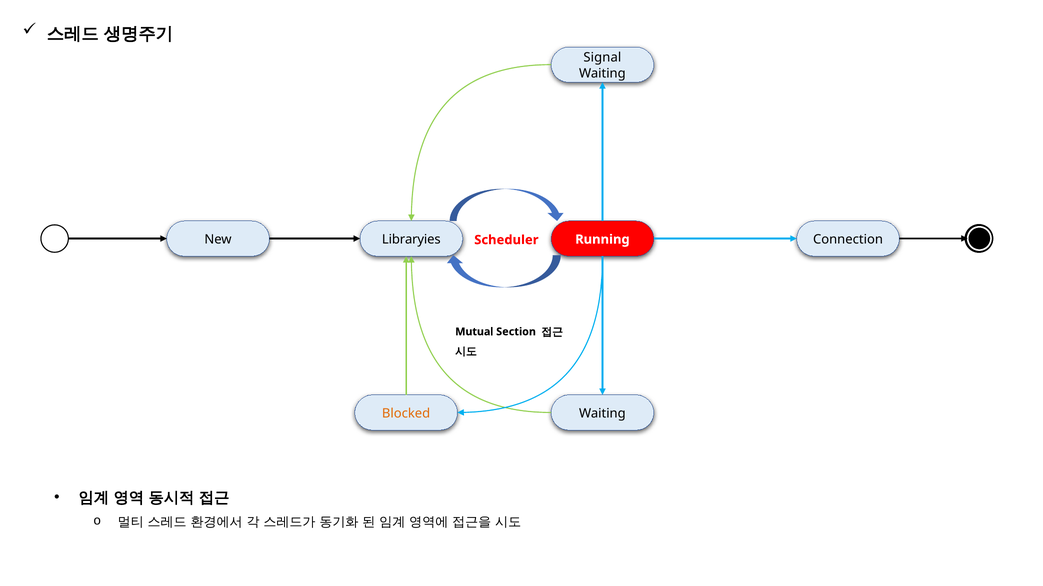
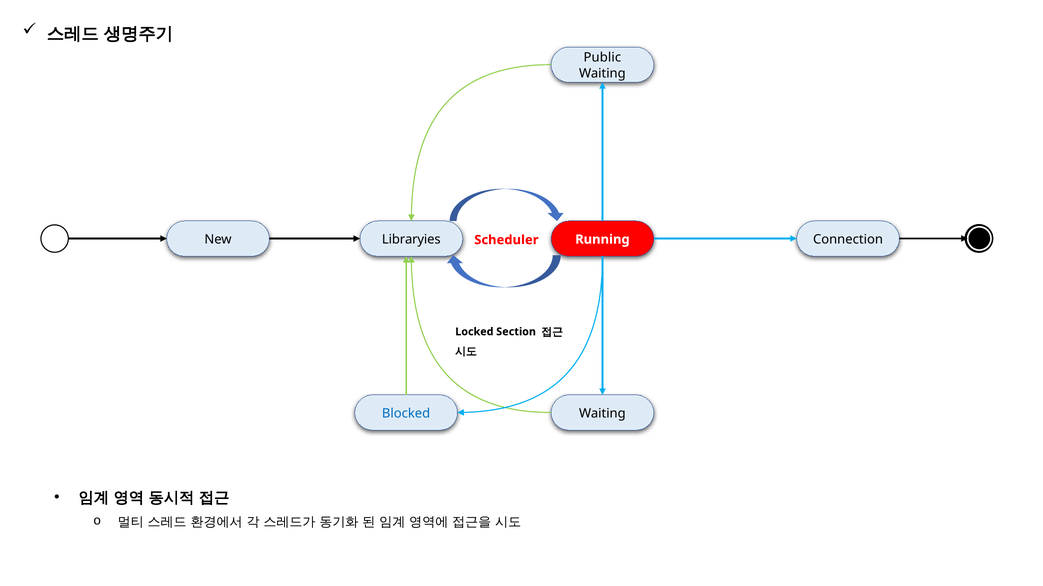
Signal: Signal -> Public
Mutual: Mutual -> Locked
Blocked colour: orange -> blue
